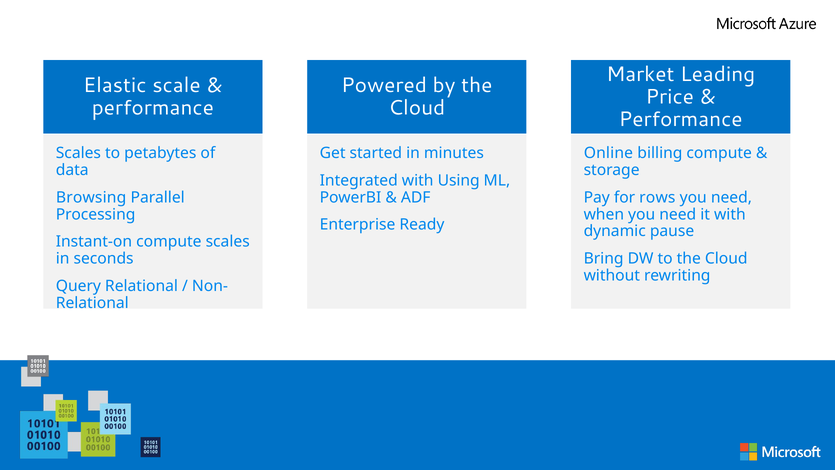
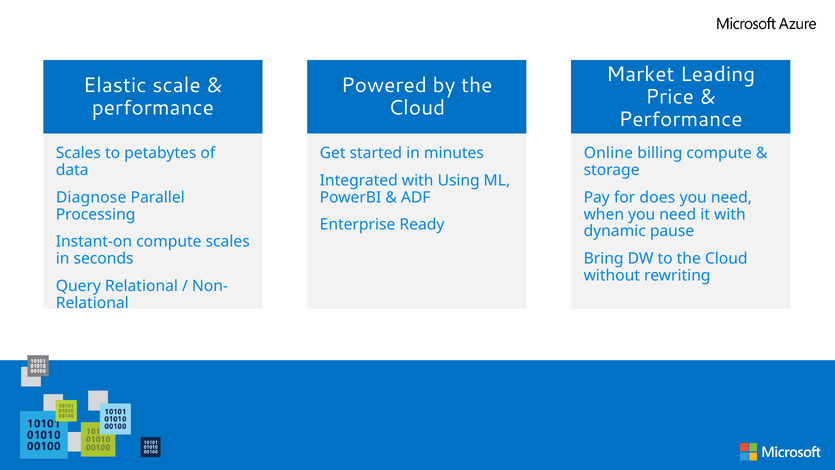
Browsing: Browsing -> Diagnose
rows: rows -> does
